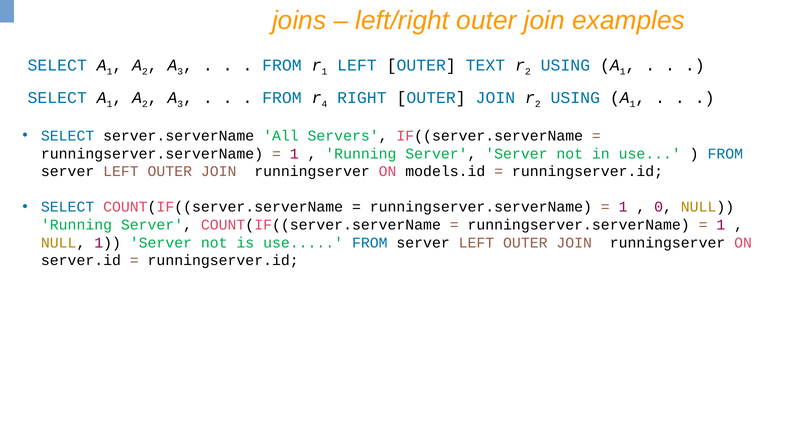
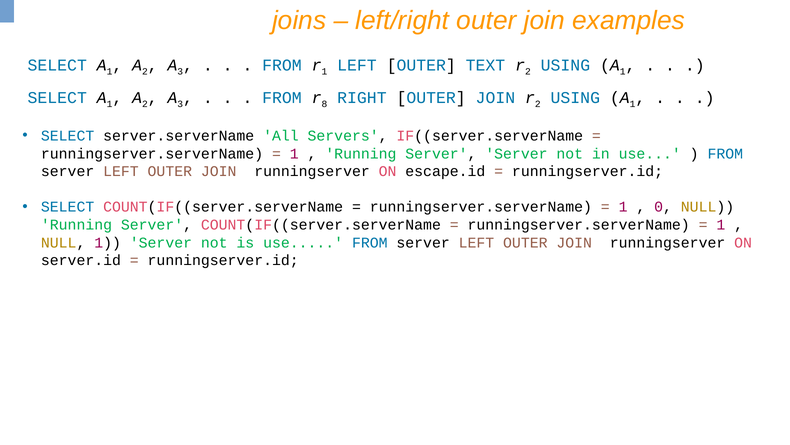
4: 4 -> 8
models.id: models.id -> escape.id
